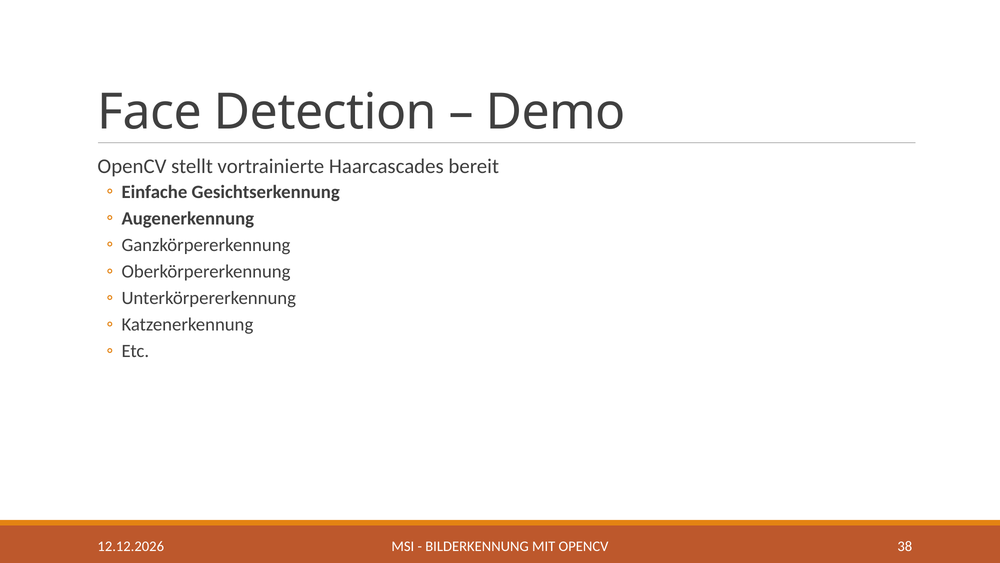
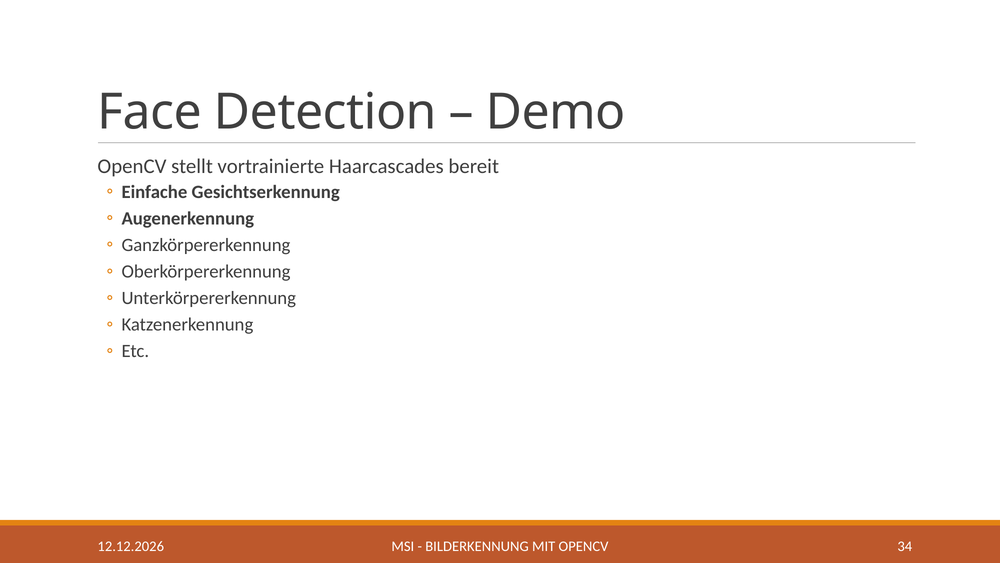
38: 38 -> 34
